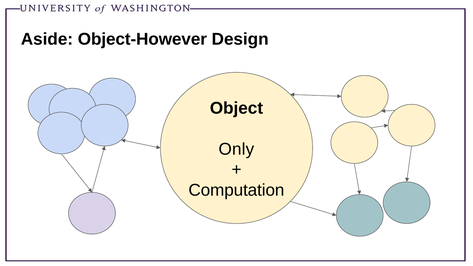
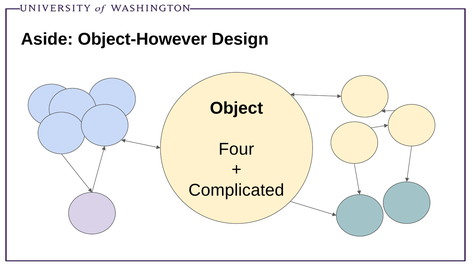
Only: Only -> Four
Computation: Computation -> Complicated
